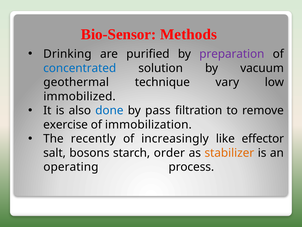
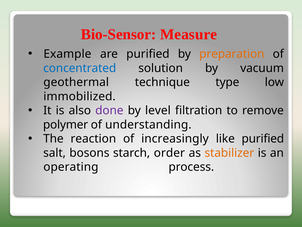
Methods: Methods -> Measure
Drinking: Drinking -> Example
preparation colour: purple -> orange
vary: vary -> type
done colour: blue -> purple
pass: pass -> level
exercise: exercise -> polymer
immobilization: immobilization -> understanding
recently: recently -> reaction
like effector: effector -> purified
